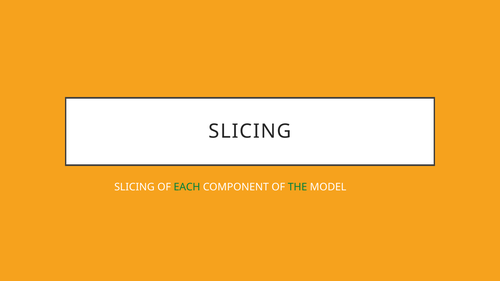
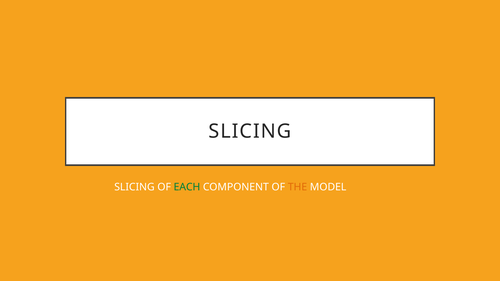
THE colour: green -> orange
